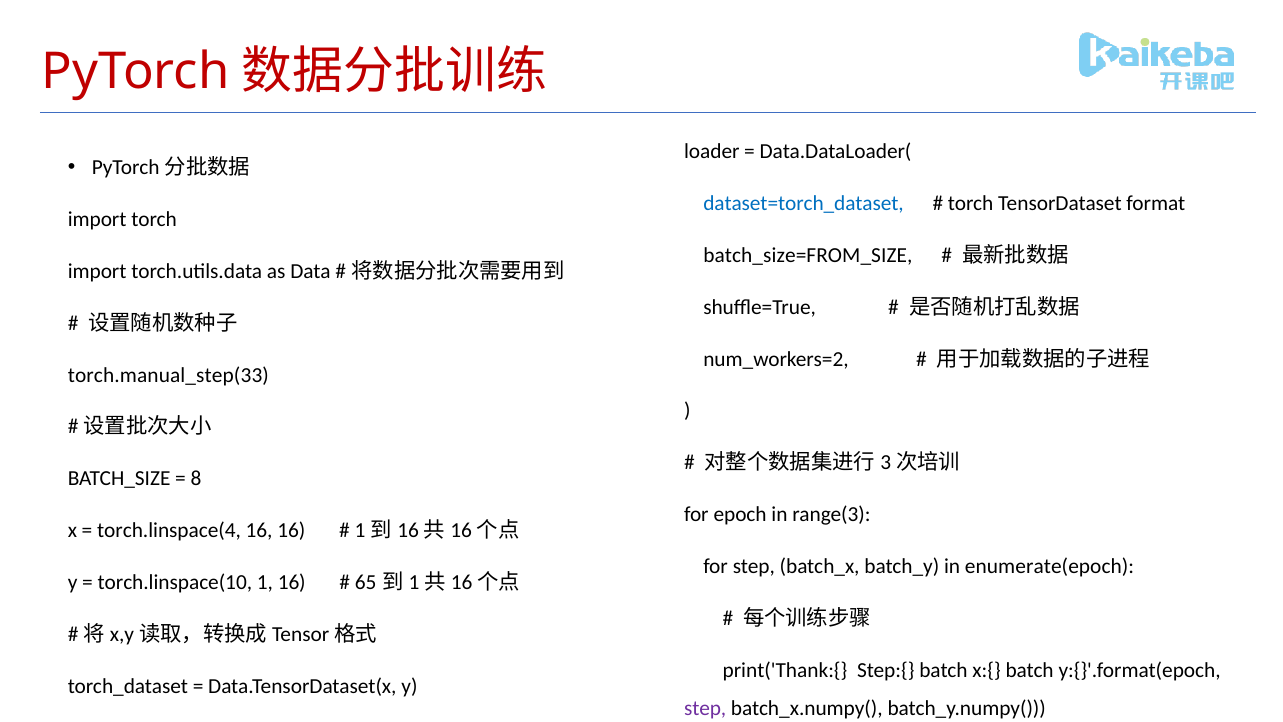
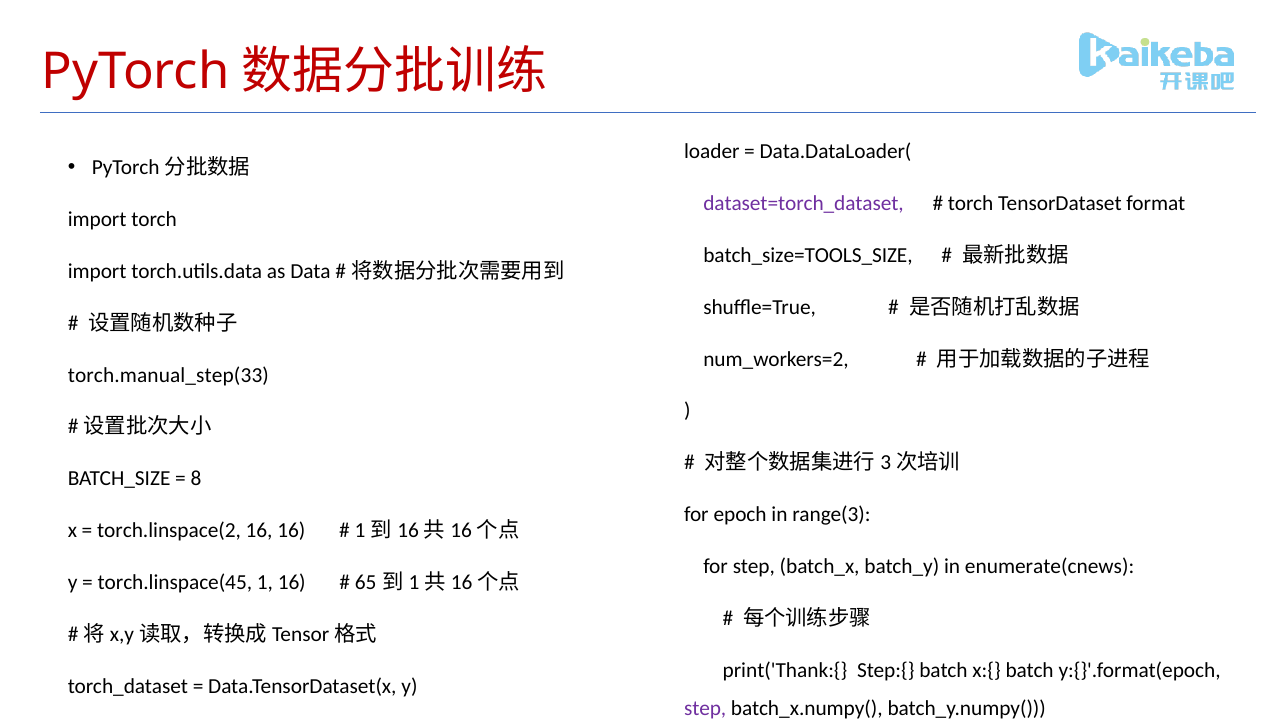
dataset=torch_dataset colour: blue -> purple
batch_size=FROM_SIZE: batch_size=FROM_SIZE -> batch_size=TOOLS_SIZE
torch.linspace(4: torch.linspace(4 -> torch.linspace(2
enumerate(epoch: enumerate(epoch -> enumerate(cnews
torch.linspace(10: torch.linspace(10 -> torch.linspace(45
